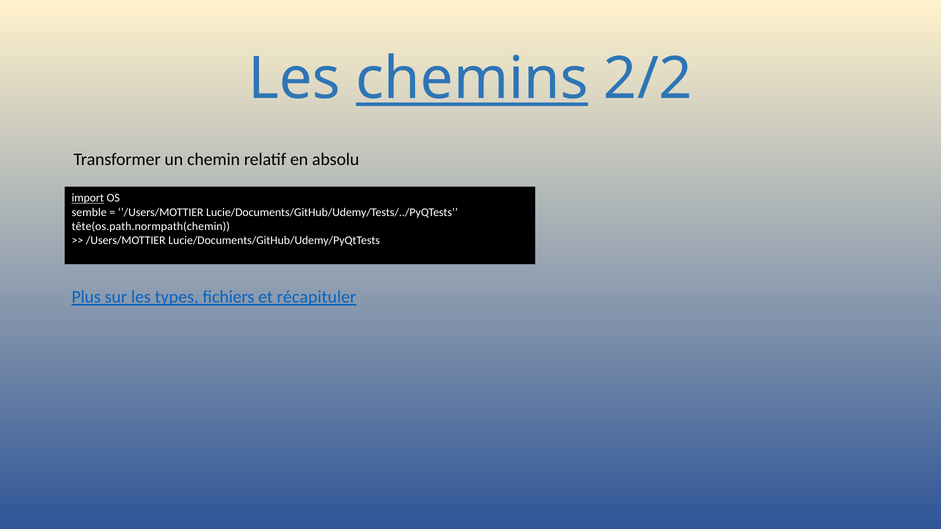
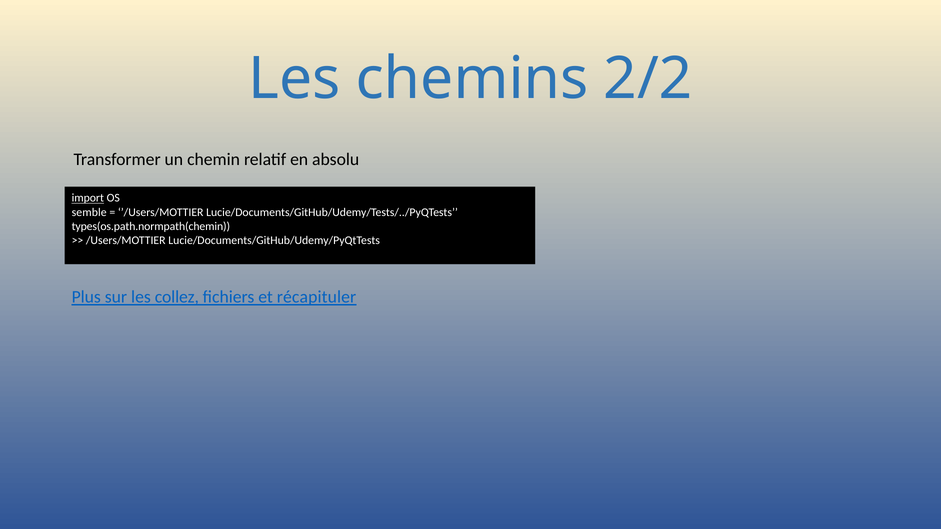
chemins underline: present -> none
tête(os.path.normpath(chemin: tête(os.path.normpath(chemin -> types(os.path.normpath(chemin
types: types -> collez
